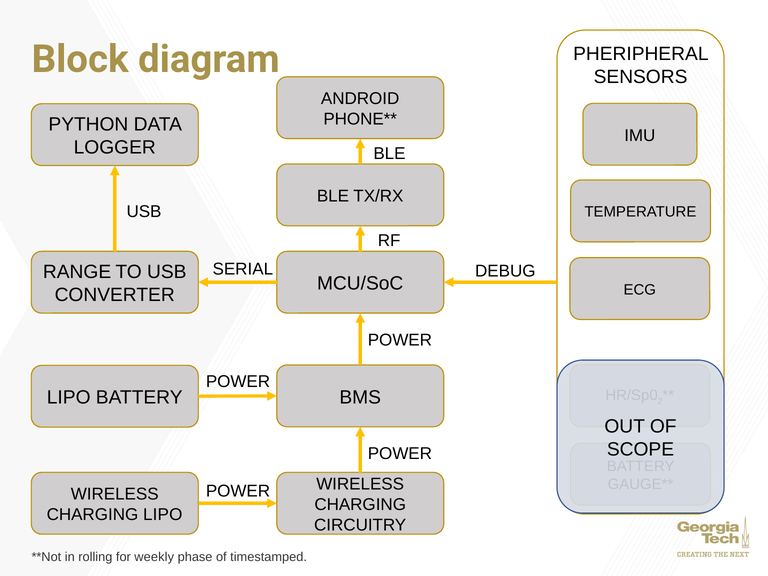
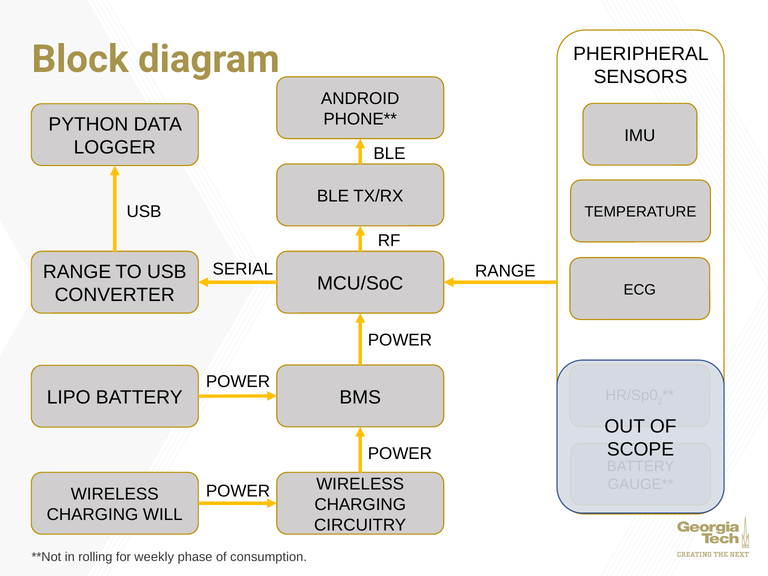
DEBUG at (505, 271): DEBUG -> RANGE
CHARGING LIPO: LIPO -> WILL
timestamped: timestamped -> consumption
